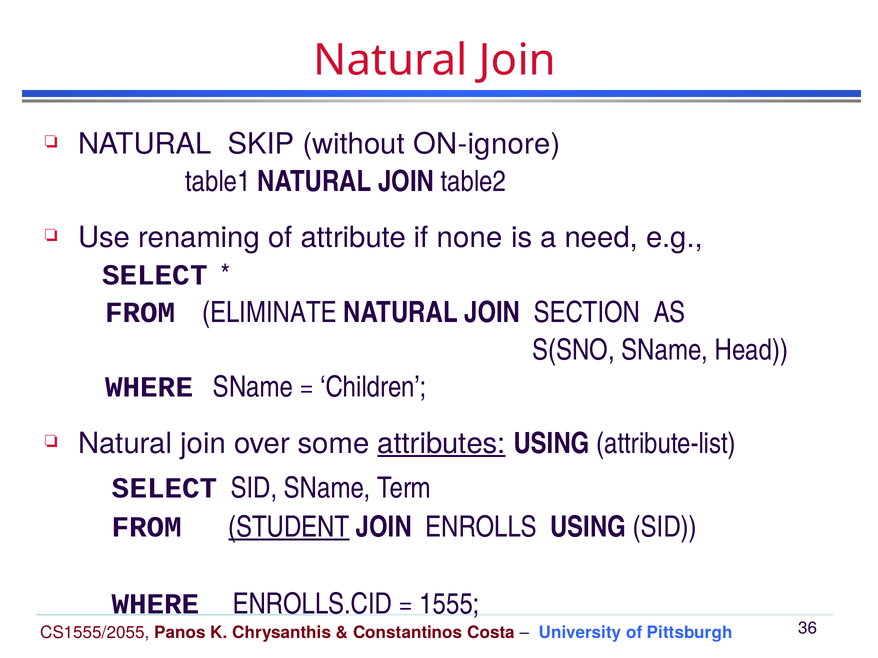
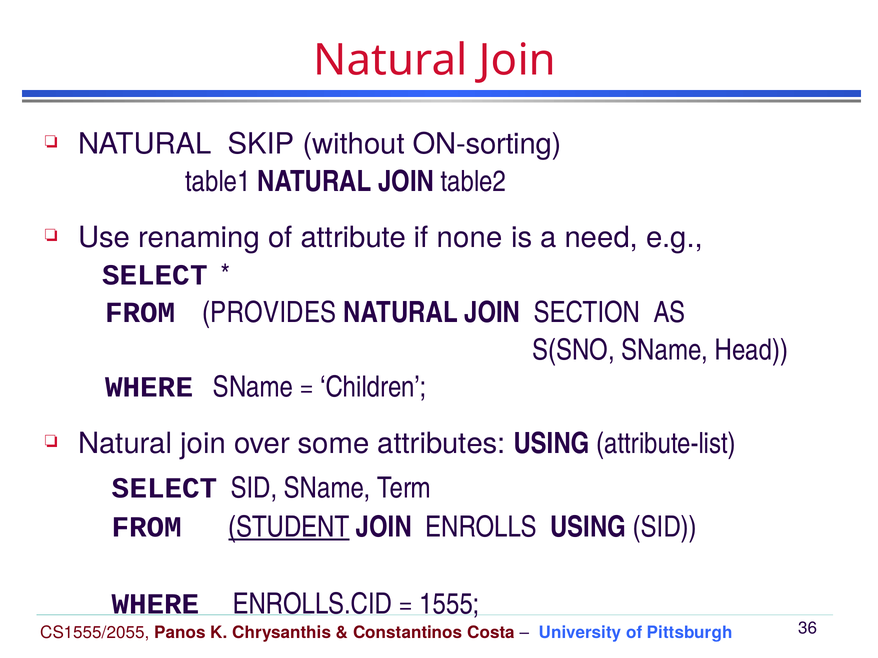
ON-ignore: ON-ignore -> ON-sorting
ELIMINATE: ELIMINATE -> PROVIDES
attributes underline: present -> none
